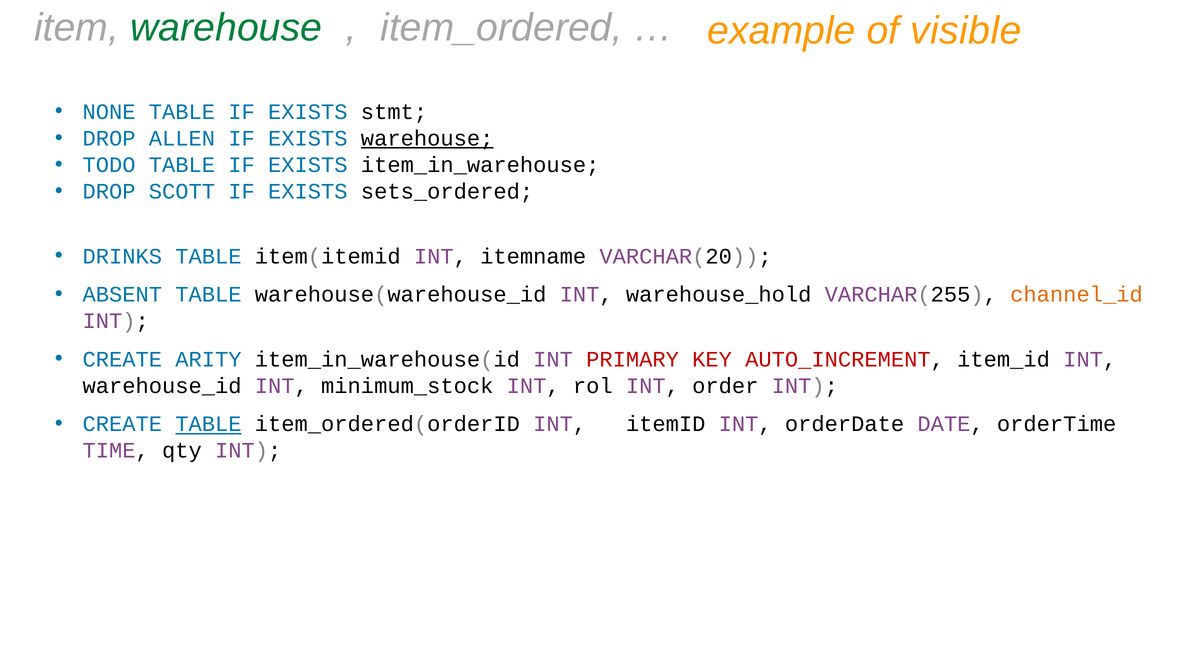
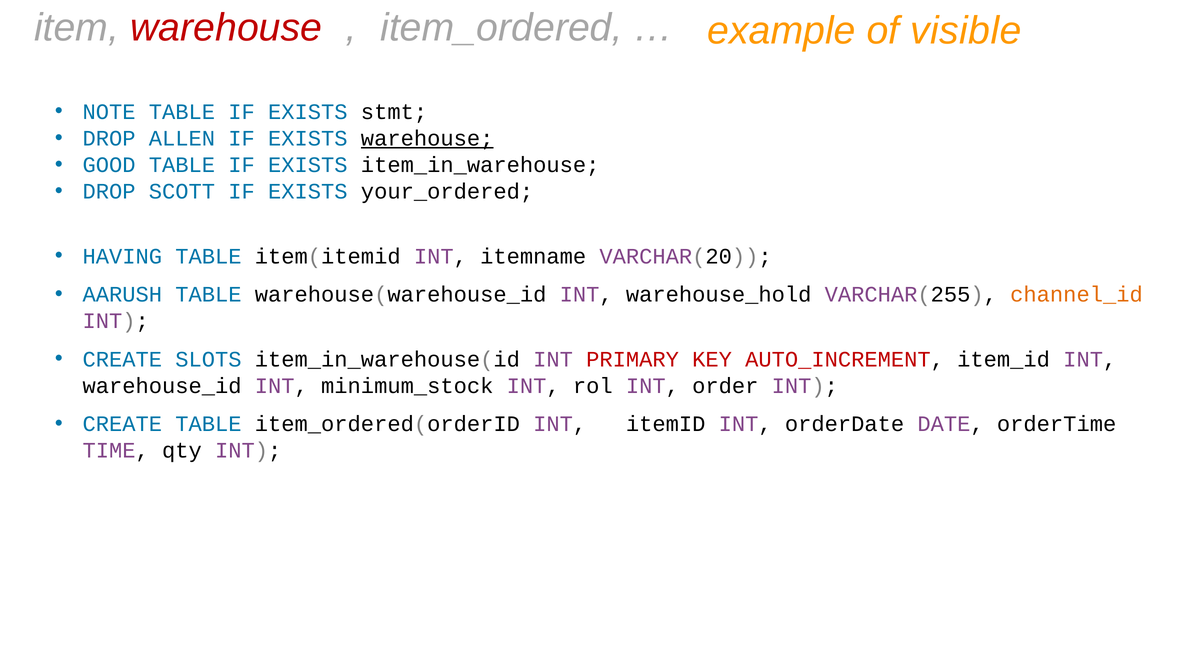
warehouse at (226, 28) colour: green -> red
NONE: NONE -> NOTE
TODO: TODO -> GOOD
sets_ordered: sets_ordered -> your_ordered
DRINKS: DRINKS -> HAVING
ABSENT: ABSENT -> AARUSH
ARITY: ARITY -> SLOTS
TABLE at (208, 424) underline: present -> none
